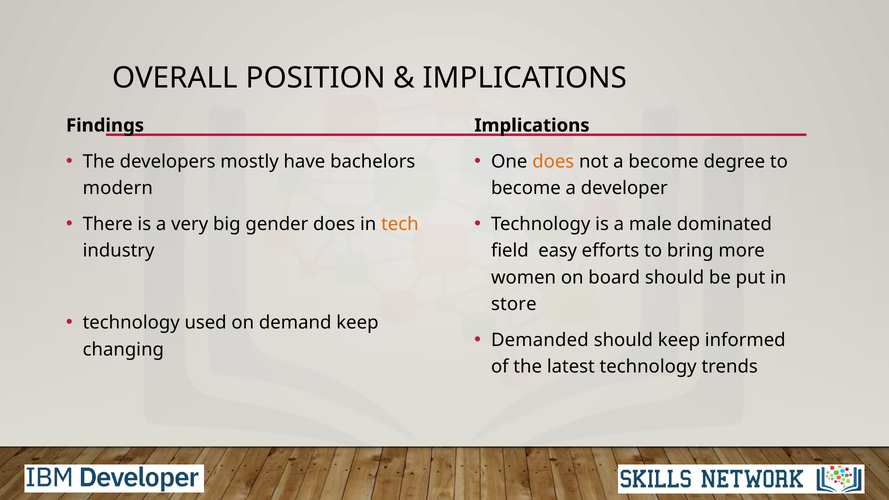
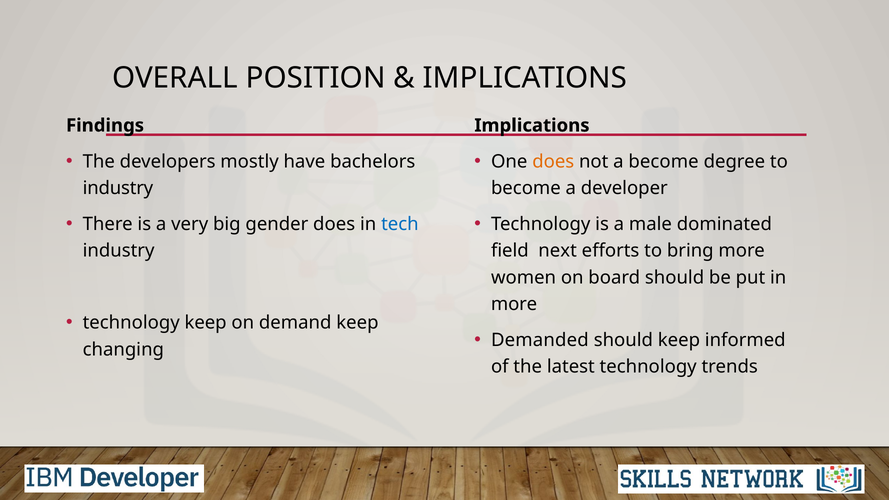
modern at (118, 188): modern -> industry
tech colour: orange -> blue
easy: easy -> next
store at (514, 304): store -> more
technology used: used -> keep
